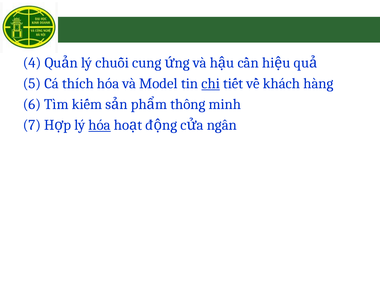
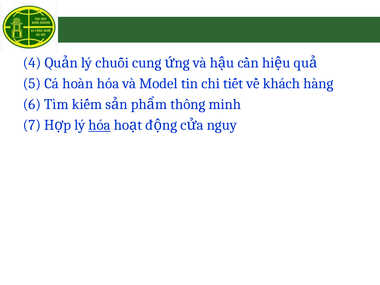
thích: thích -> hoàn
chi underline: present -> none
ngân: ngân -> nguy
